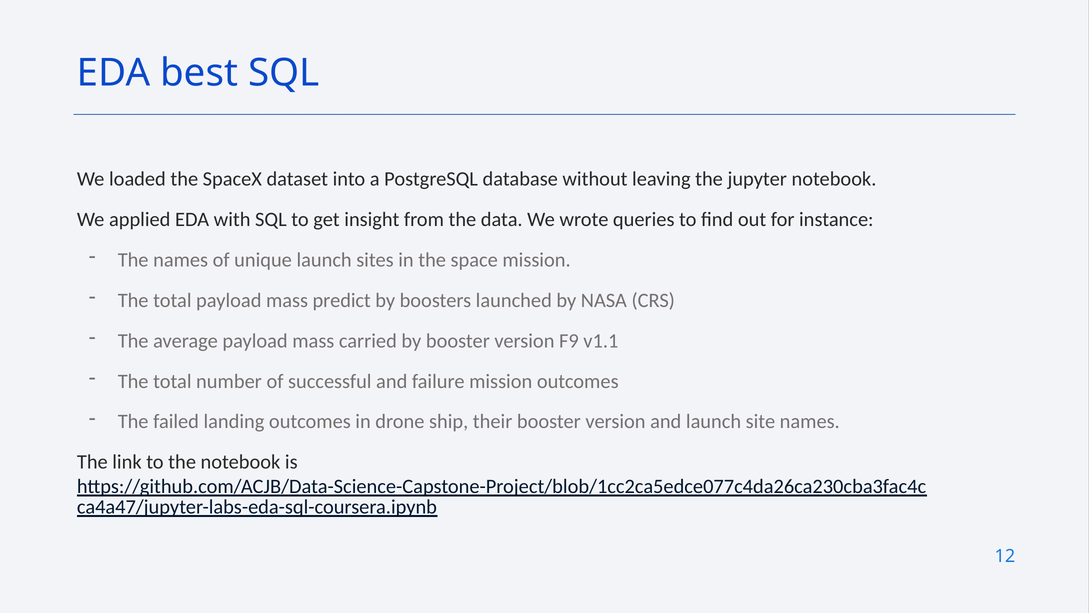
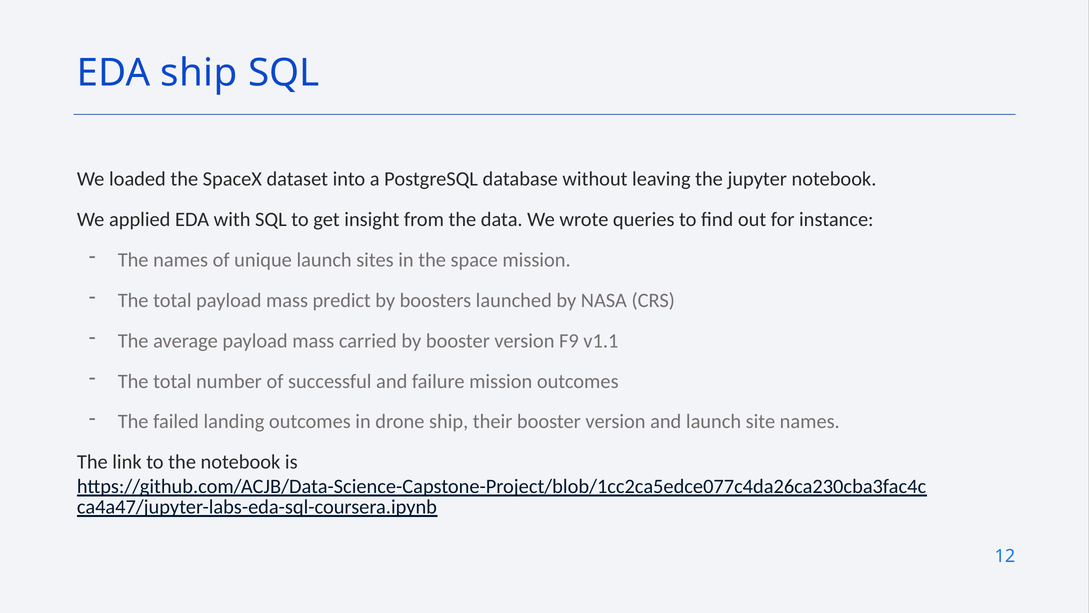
EDA best: best -> ship
